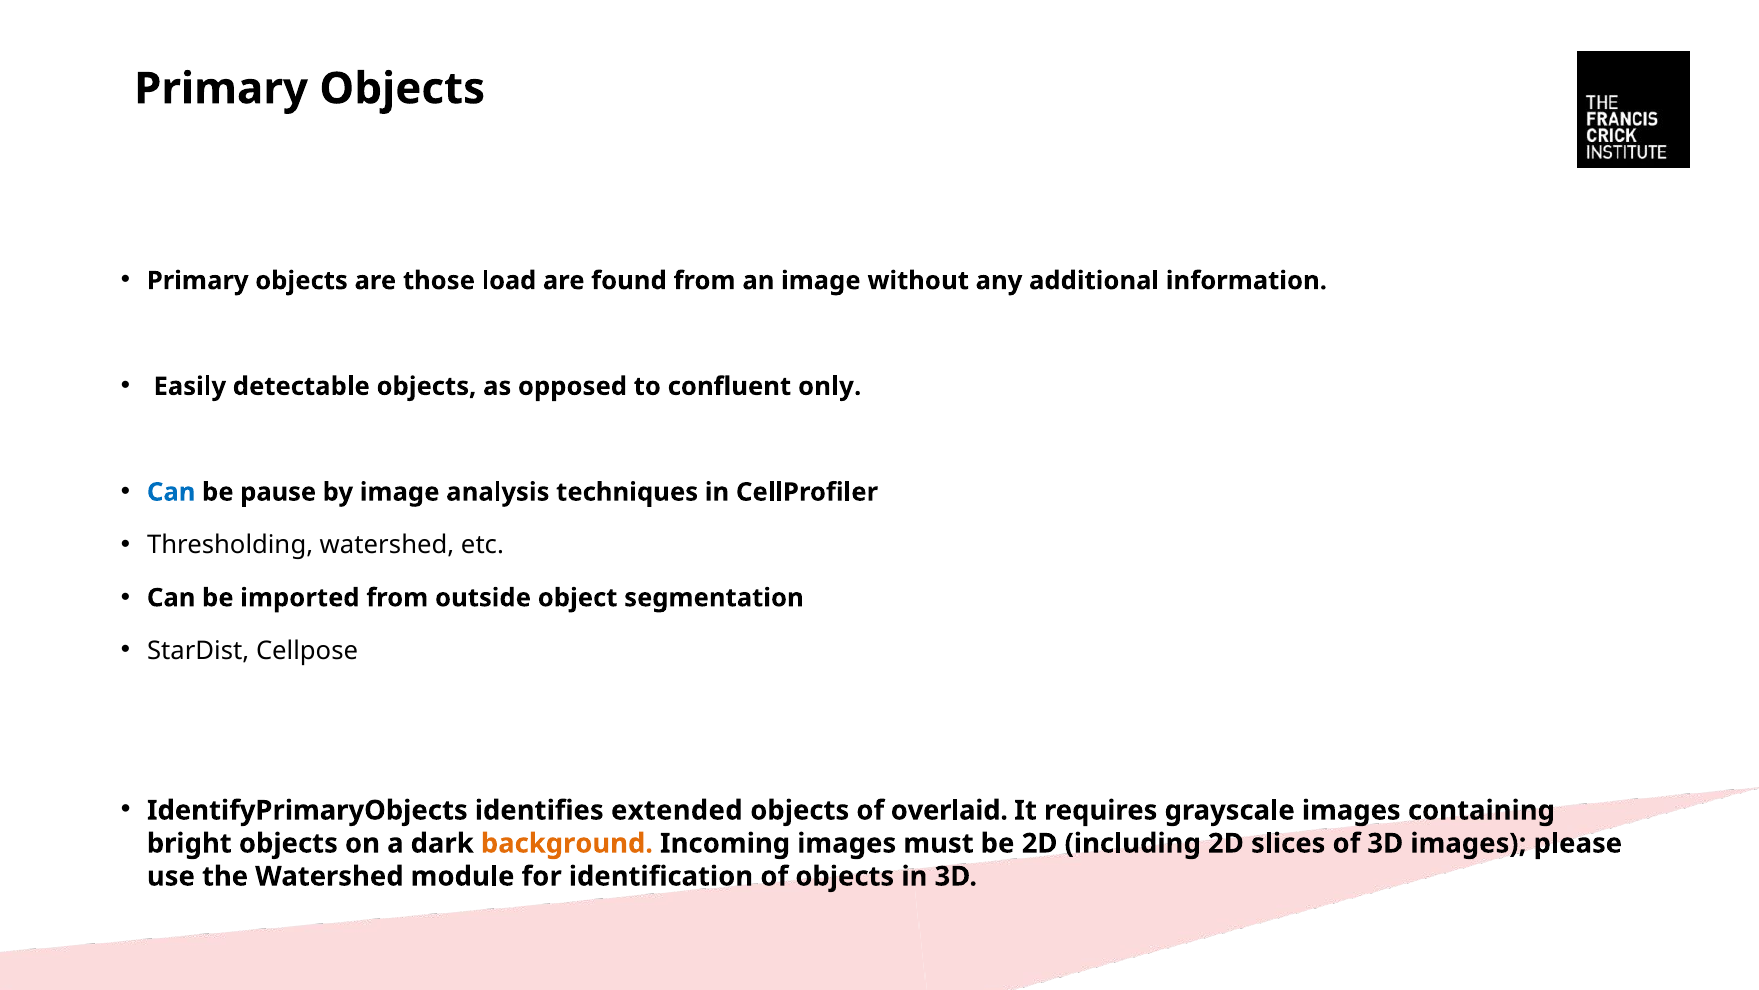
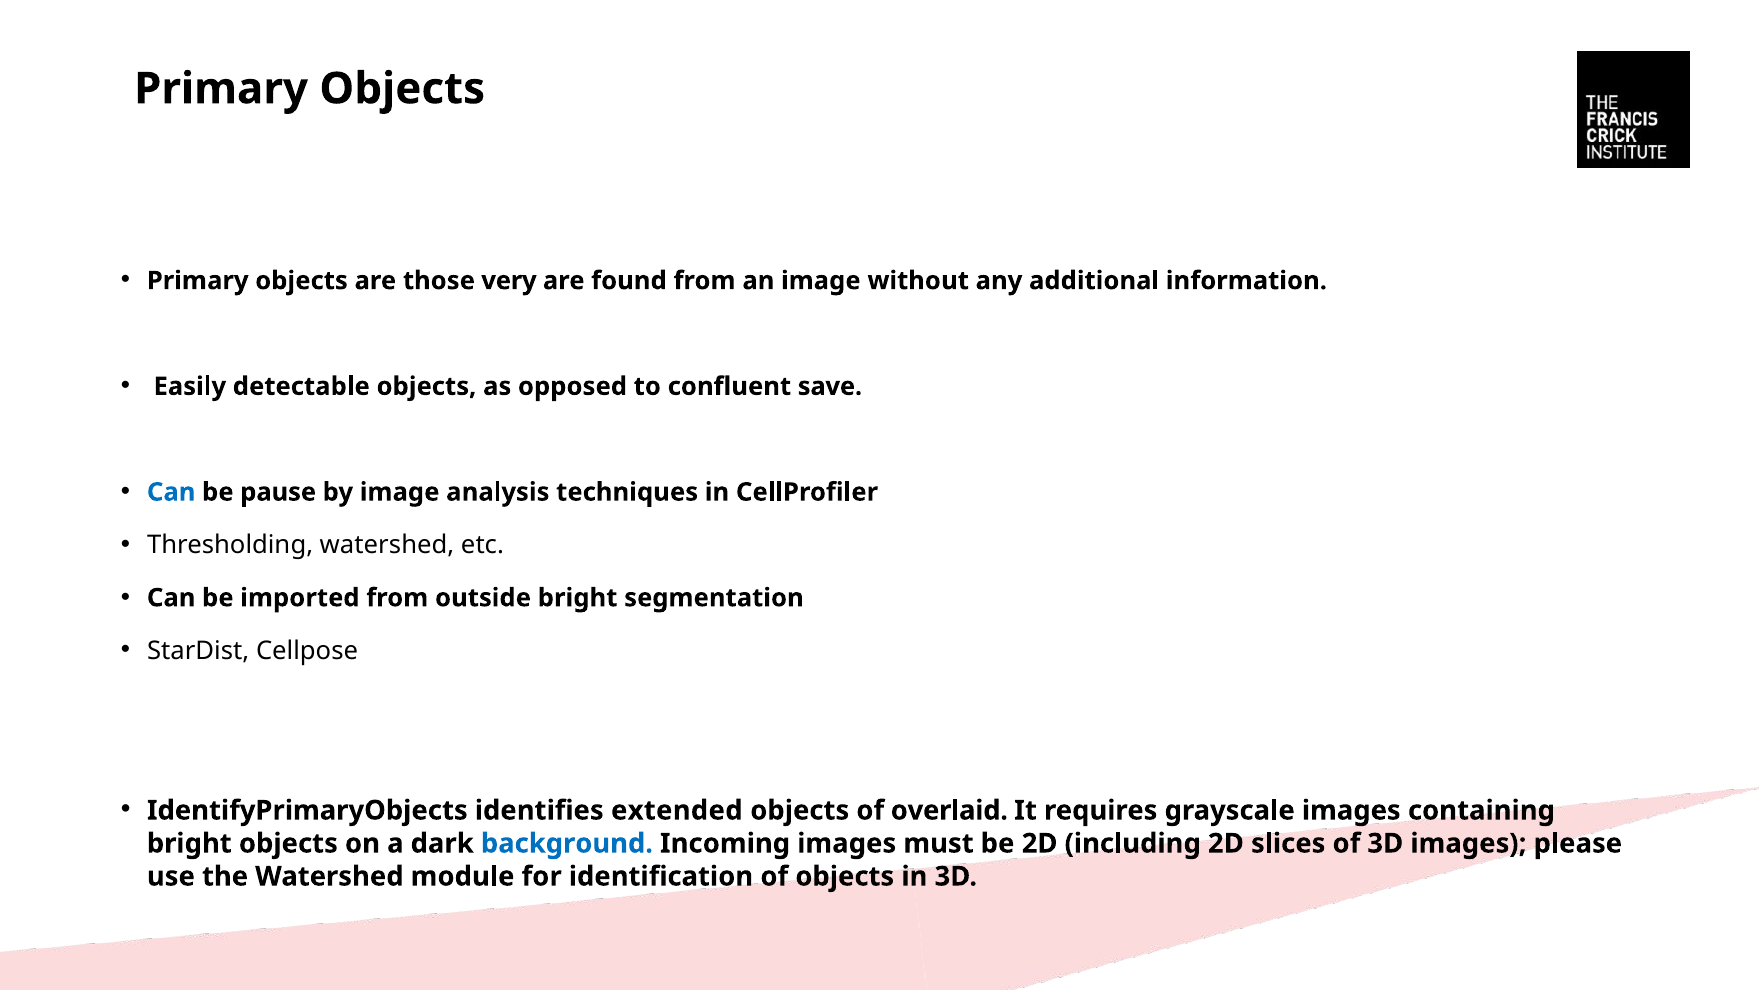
load: load -> very
only: only -> save
outside object: object -> bright
background colour: orange -> blue
